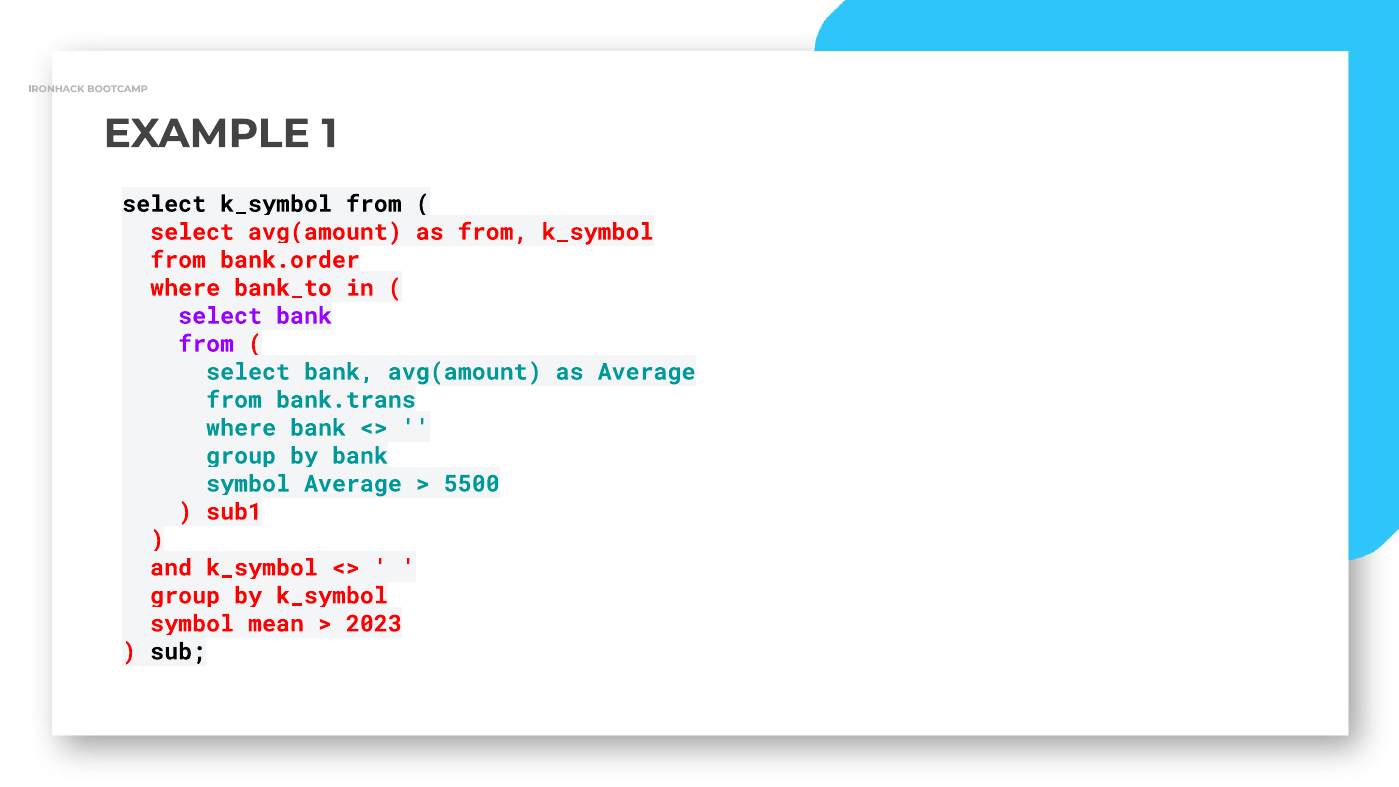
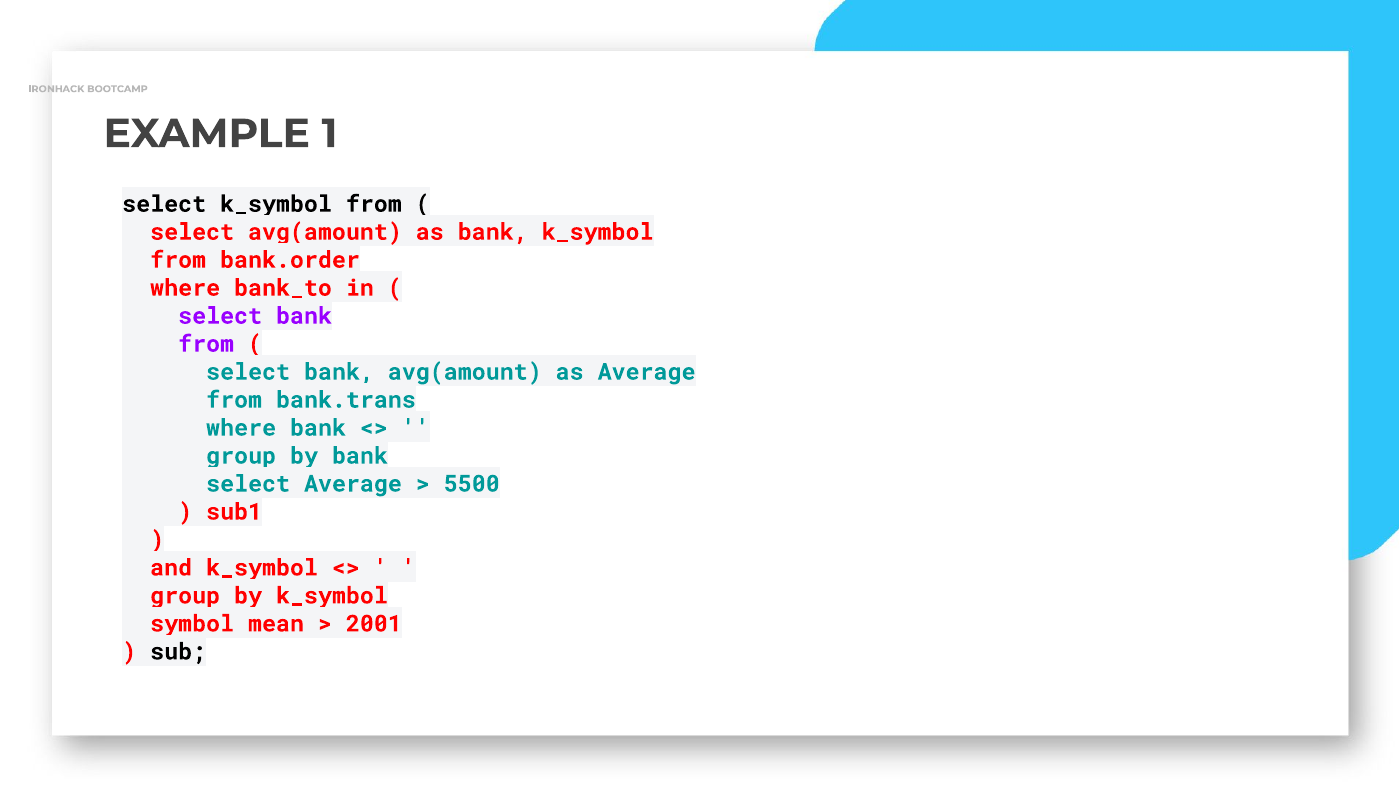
as from: from -> bank
symbol at (248, 484): symbol -> select
2023: 2023 -> 2001
